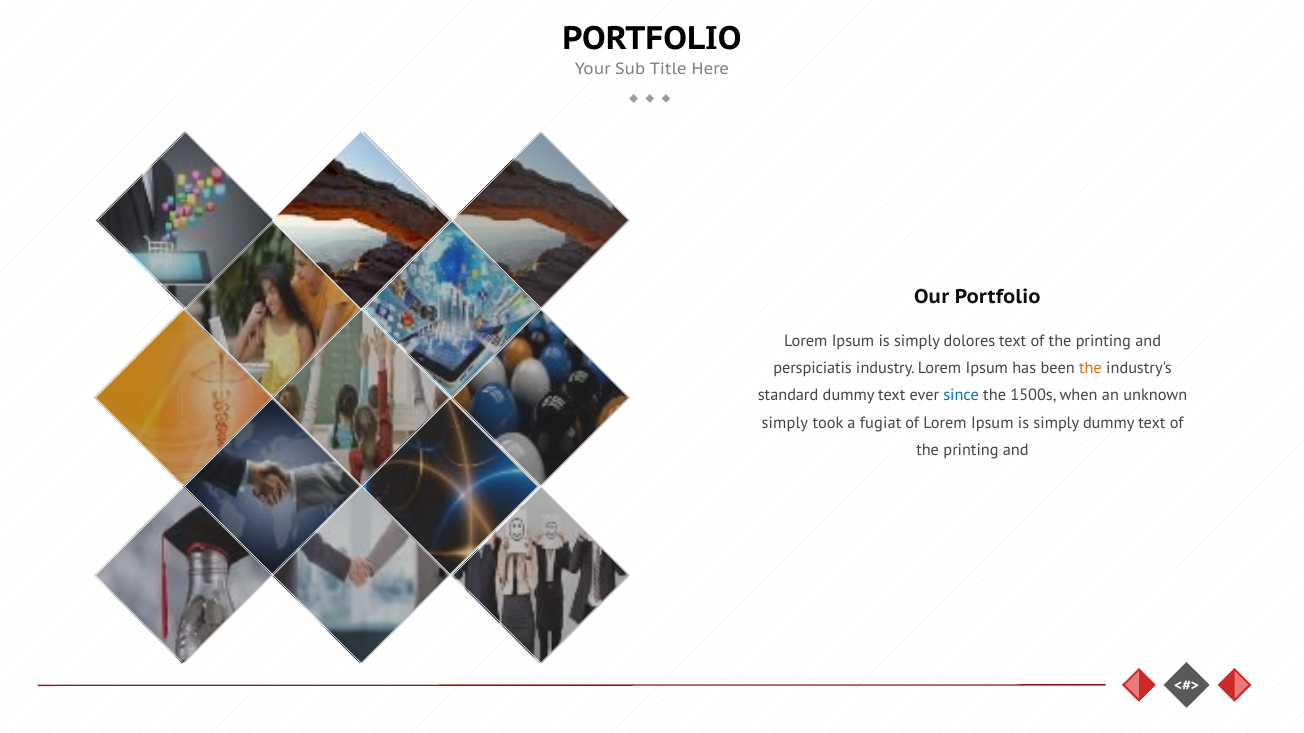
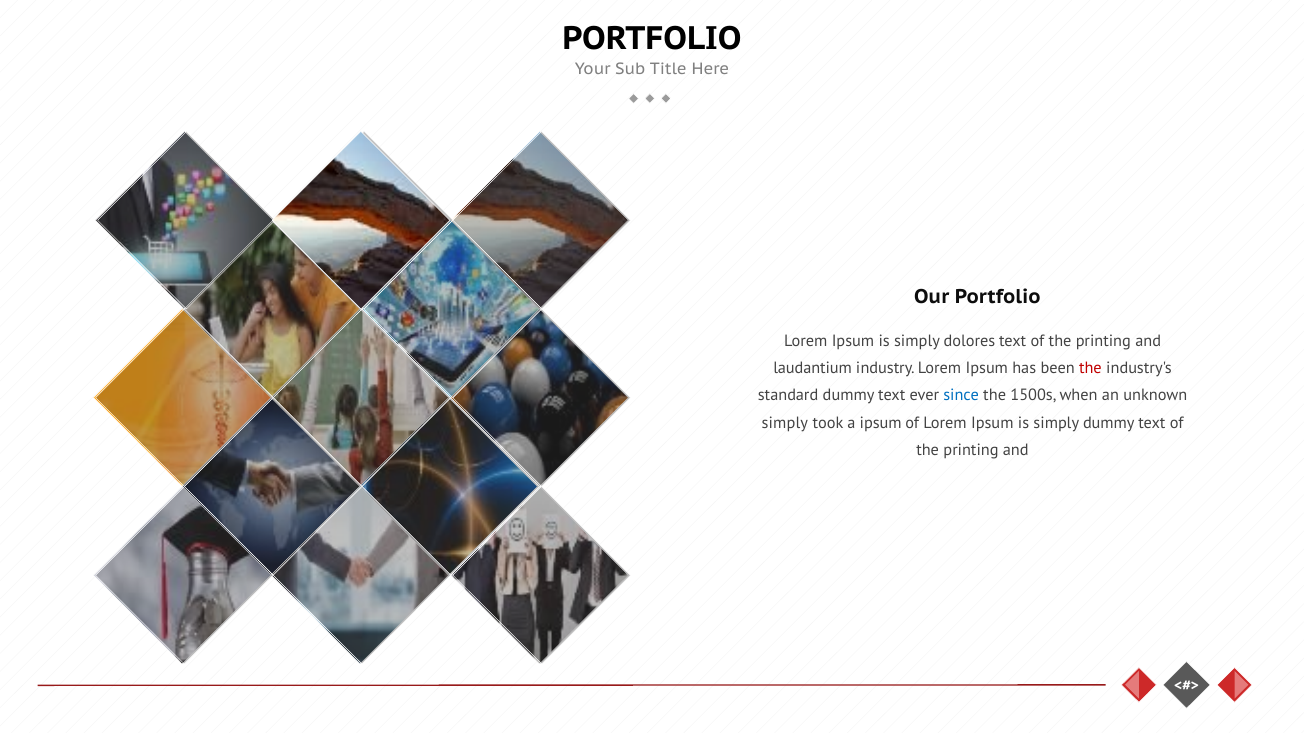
perspiciatis: perspiciatis -> laudantium
the at (1090, 369) colour: orange -> red
a fugiat: fugiat -> ipsum
